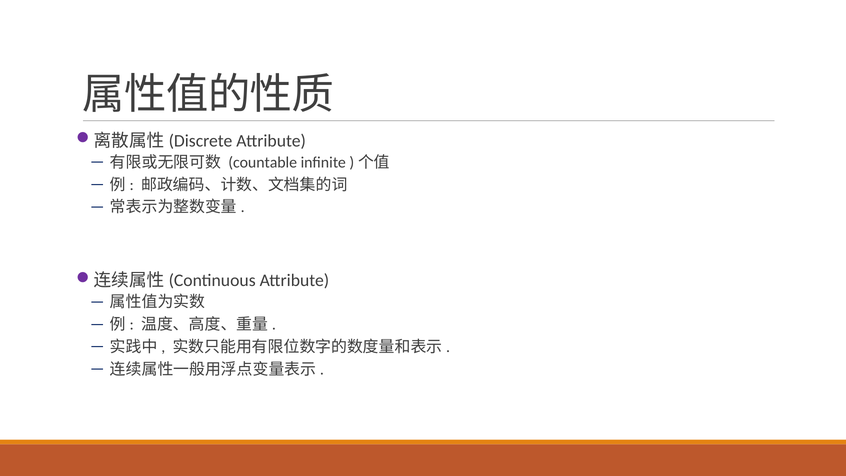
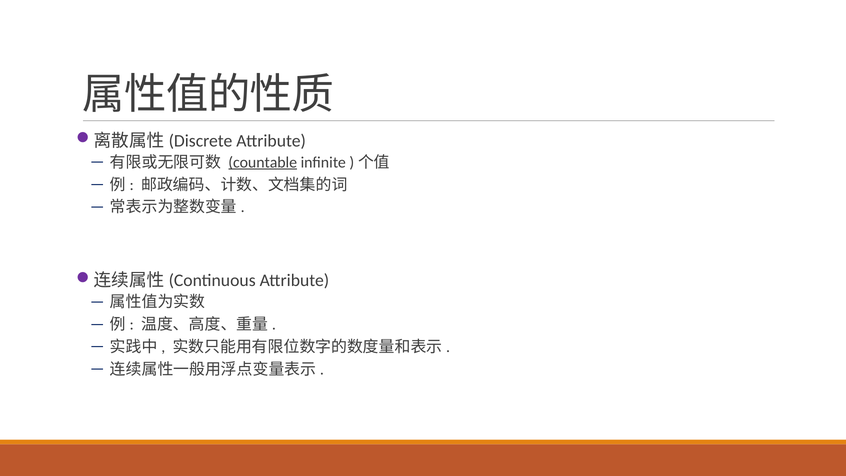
countable underline: none -> present
